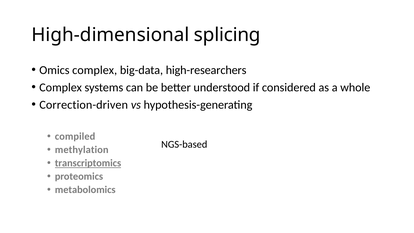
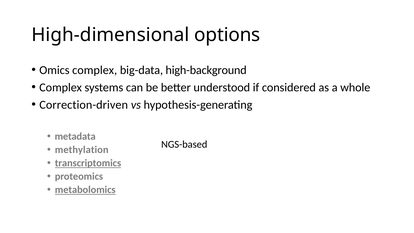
splicing: splicing -> options
high-researchers: high-researchers -> high-background
compiled: compiled -> metadata
metabolomics underline: none -> present
